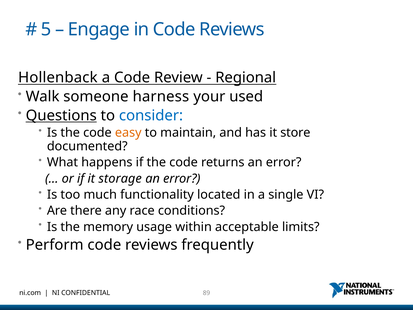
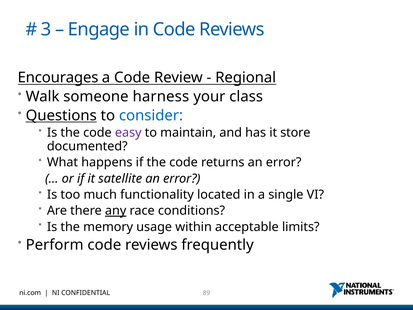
5: 5 -> 3
Hollenback: Hollenback -> Encourages
used: used -> class
easy colour: orange -> purple
storage: storage -> satellite
any underline: none -> present
